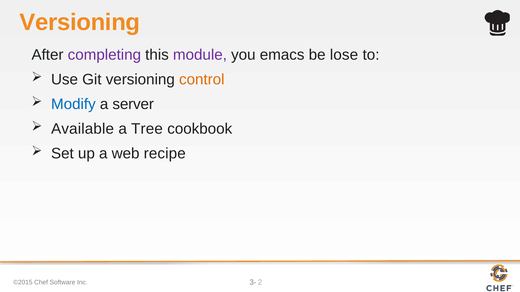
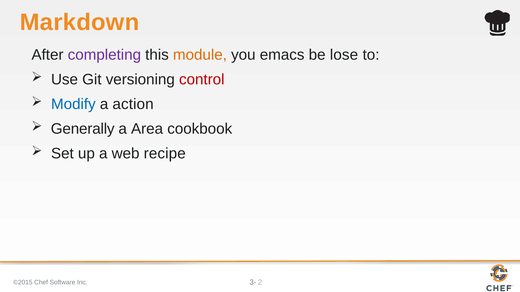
Versioning at (80, 22): Versioning -> Markdown
module colour: purple -> orange
control colour: orange -> red
server: server -> action
Available: Available -> Generally
Tree: Tree -> Area
